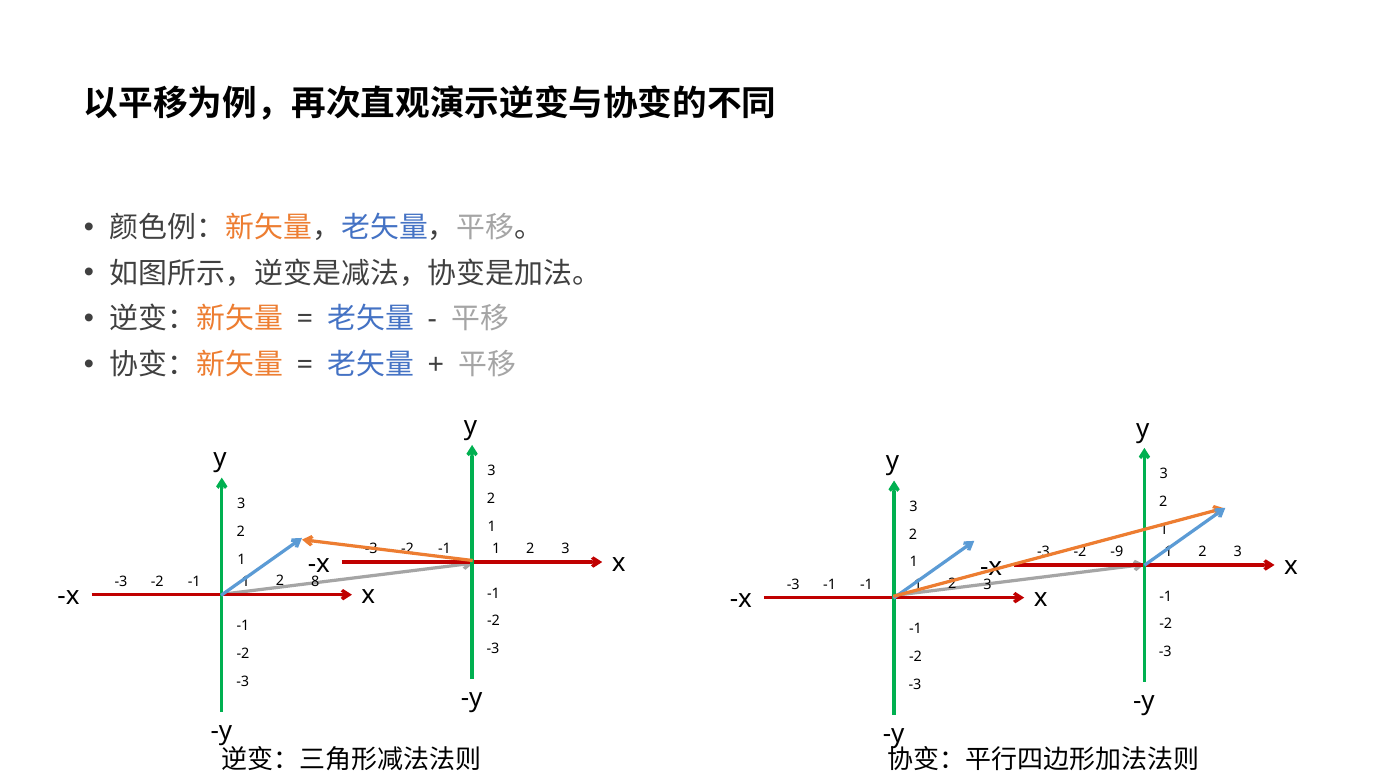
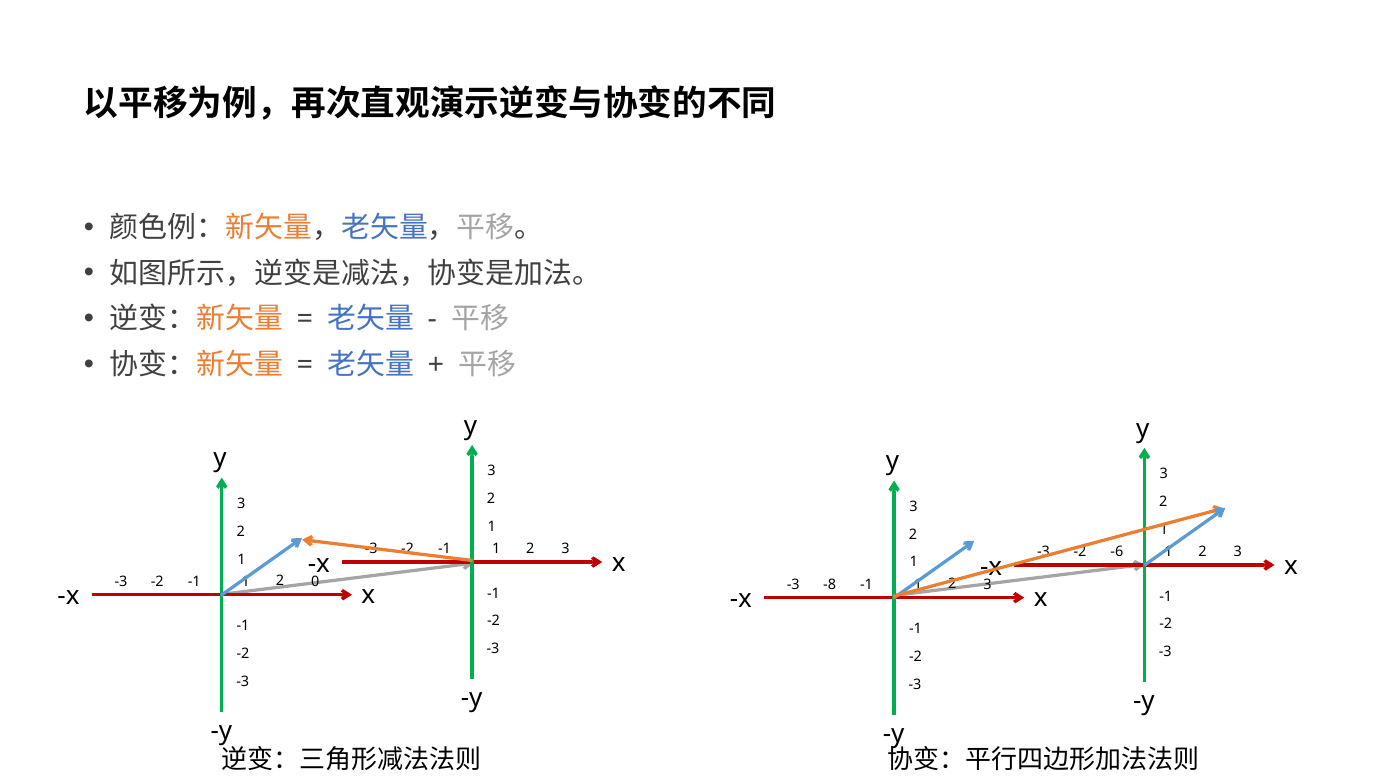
-9: -9 -> -6
8: 8 -> 0
-1 at (830, 584): -1 -> -8
